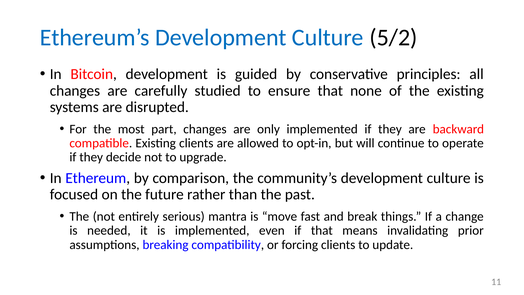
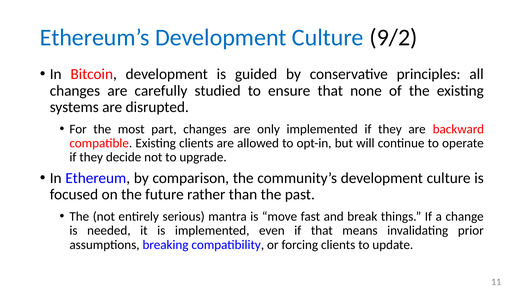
5/2: 5/2 -> 9/2
